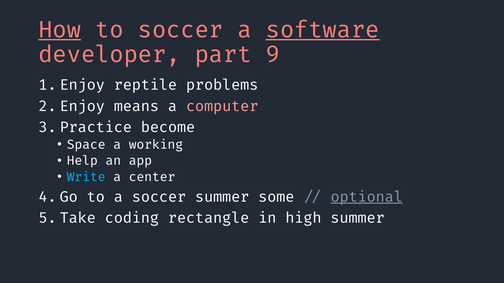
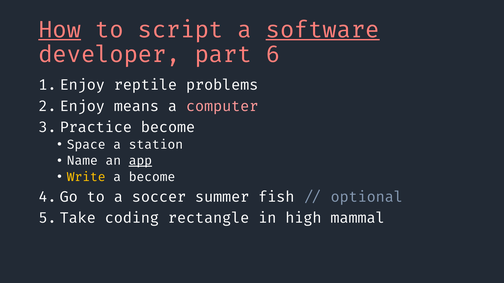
to soccer: soccer -> script
9: 9 -> 6
working: working -> station
Help: Help -> Name
app underline: none -> present
Write colour: light blue -> yellow
a center: center -> become
some: some -> fish
optional underline: present -> none
high summer: summer -> mammal
